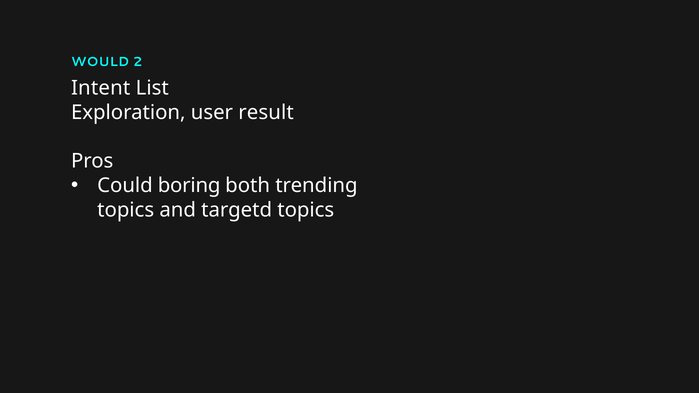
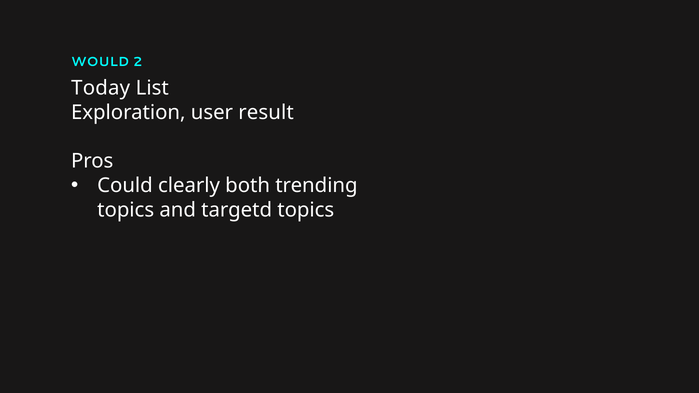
Intent: Intent -> Today
boring: boring -> clearly
